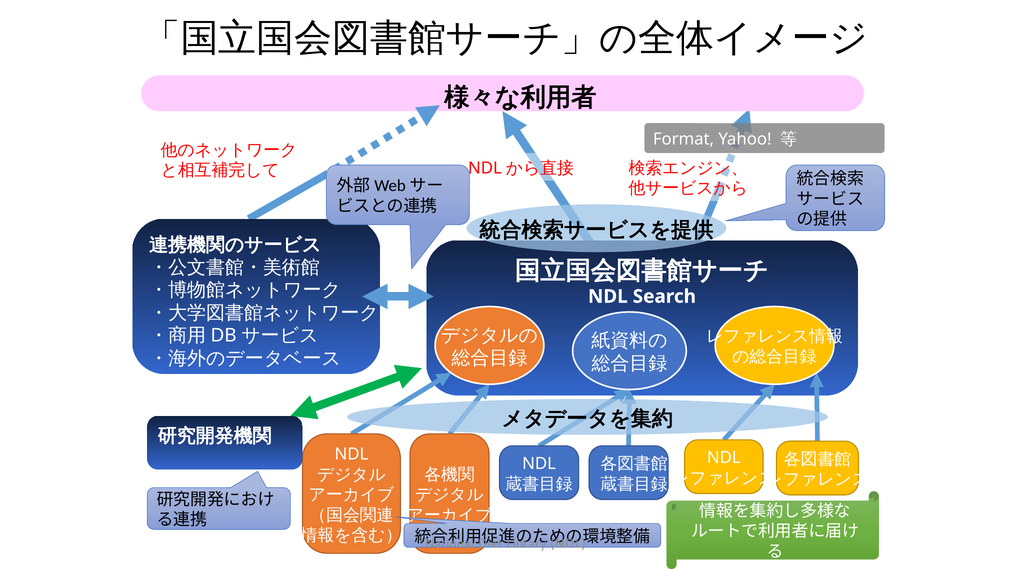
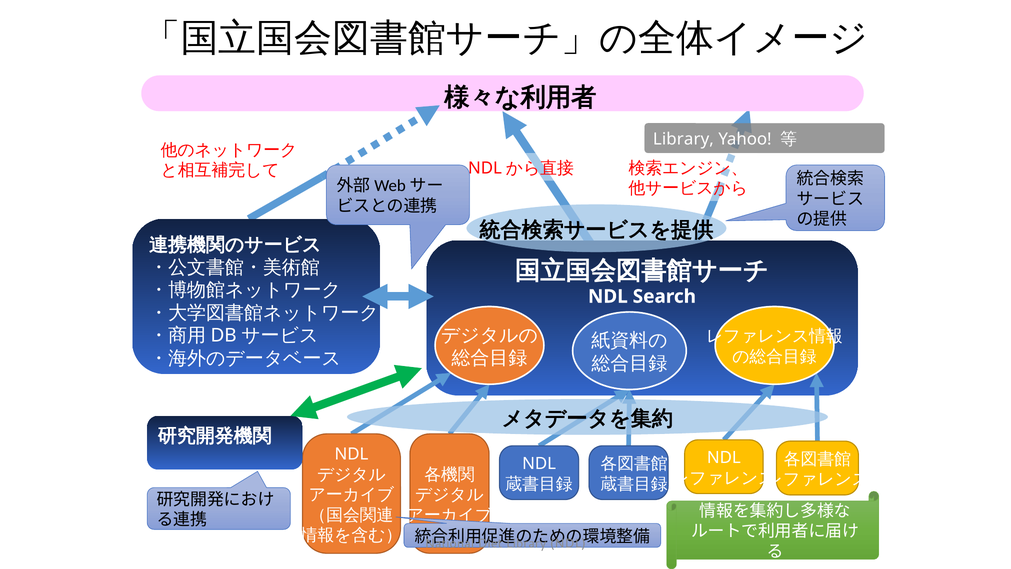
Format at (684, 139): Format -> Library
